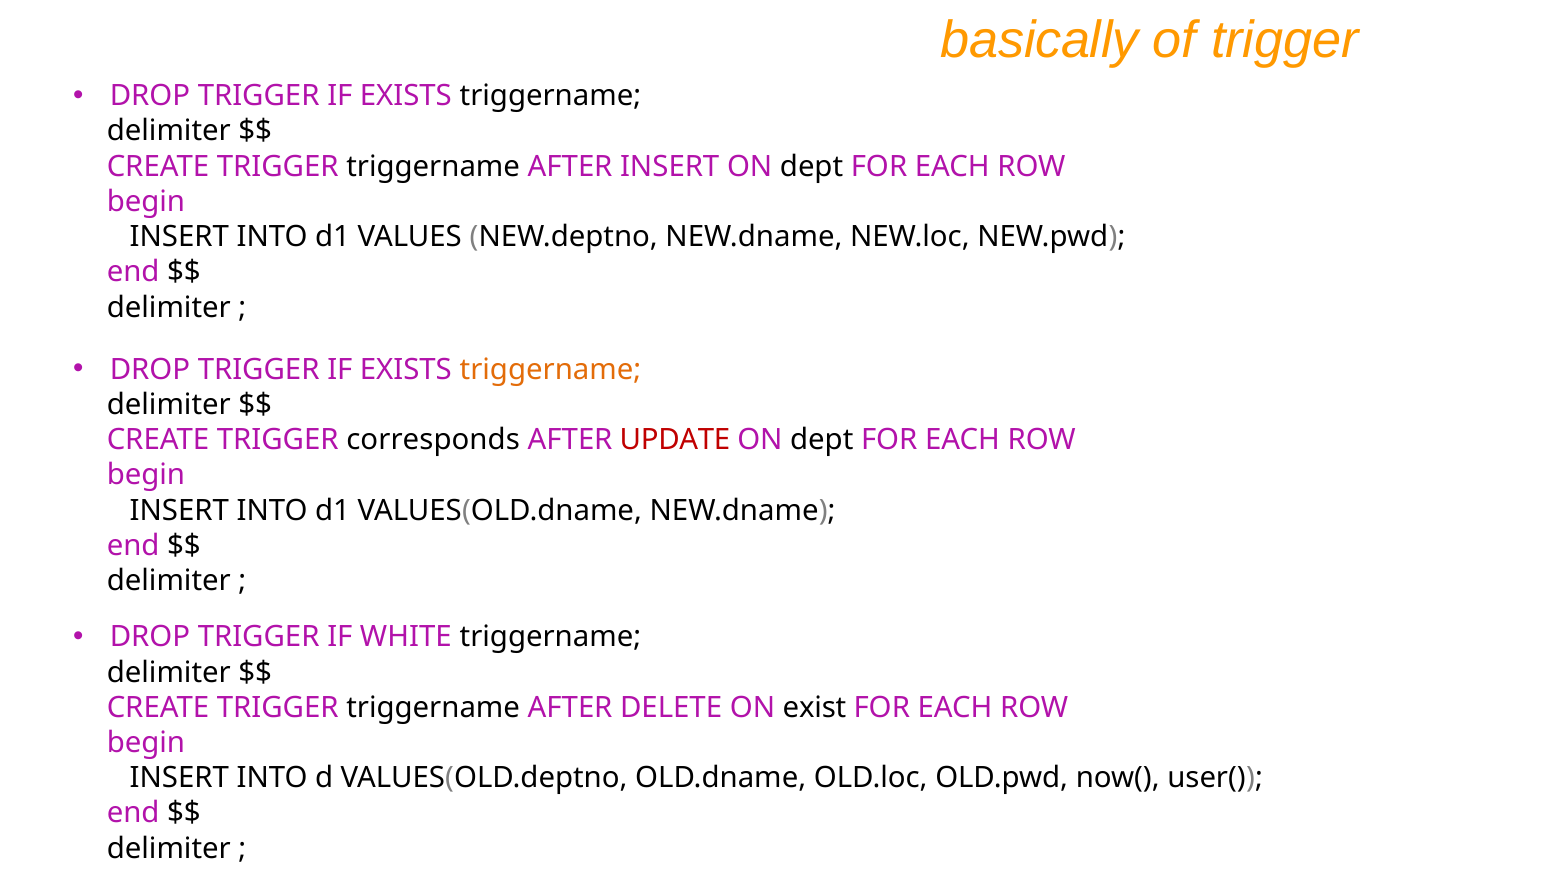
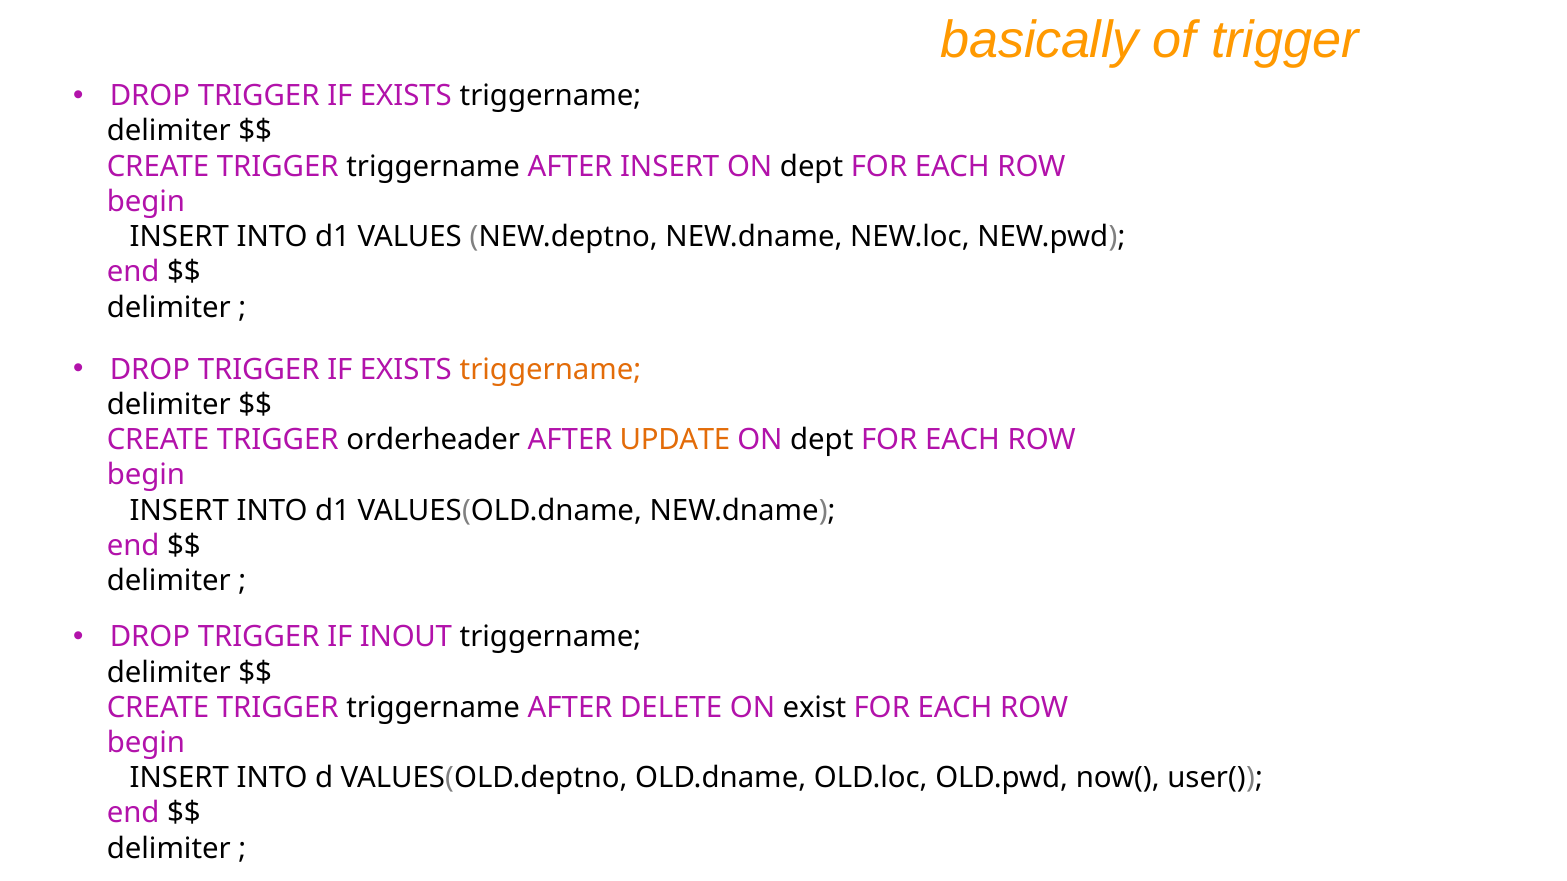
corresponds: corresponds -> orderheader
UPDATE colour: red -> orange
WHITE: WHITE -> INOUT
